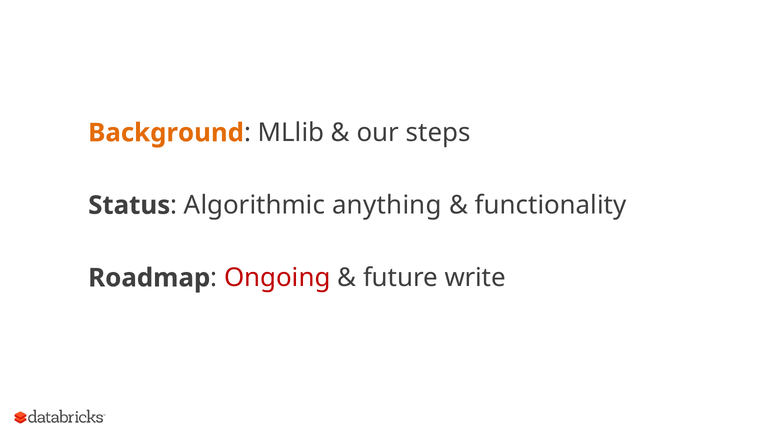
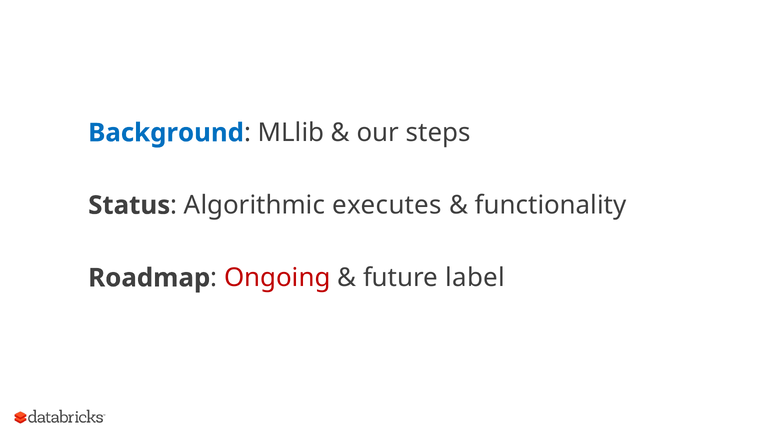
Background colour: orange -> blue
anything: anything -> executes
write: write -> label
